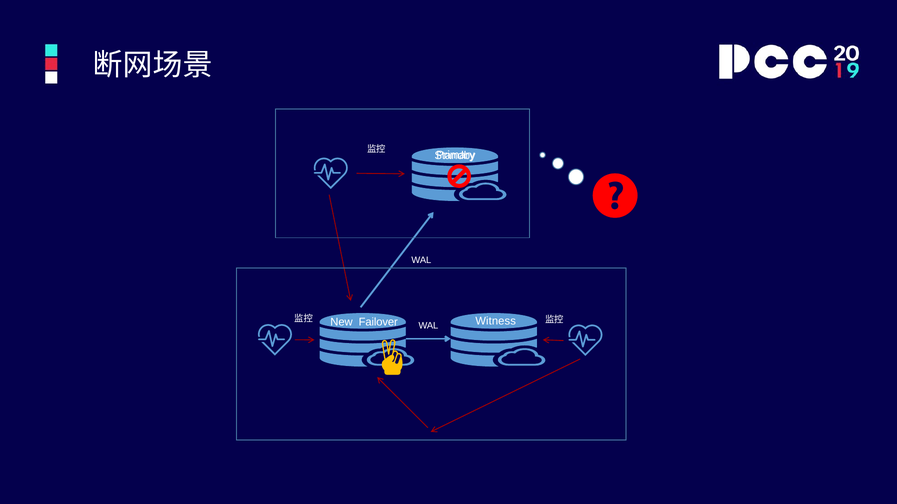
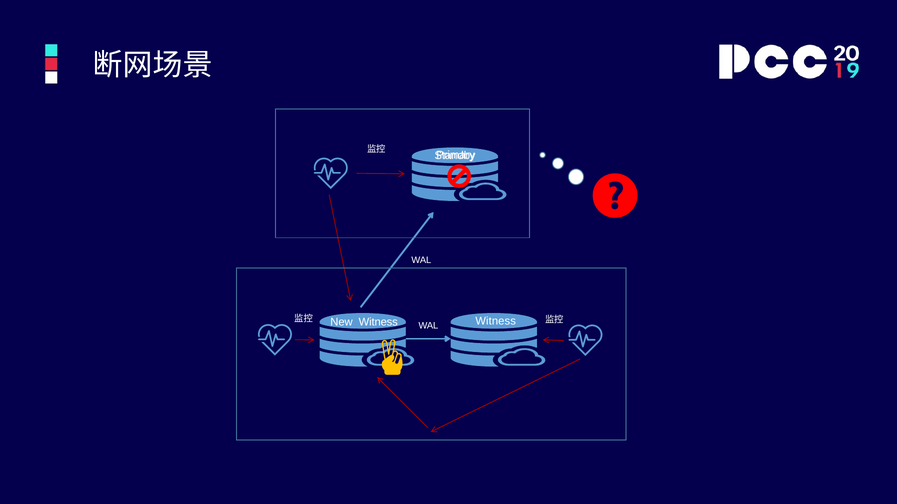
New Failover: Failover -> Witness
